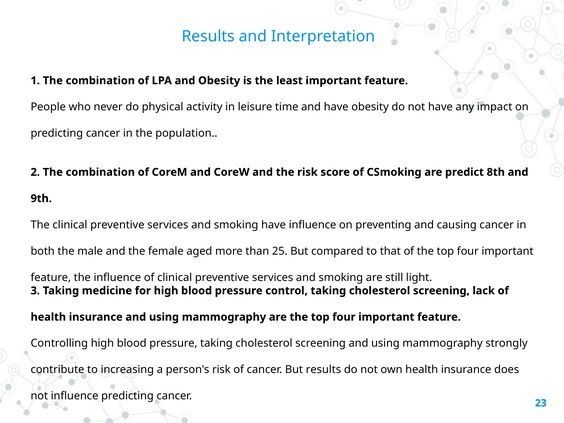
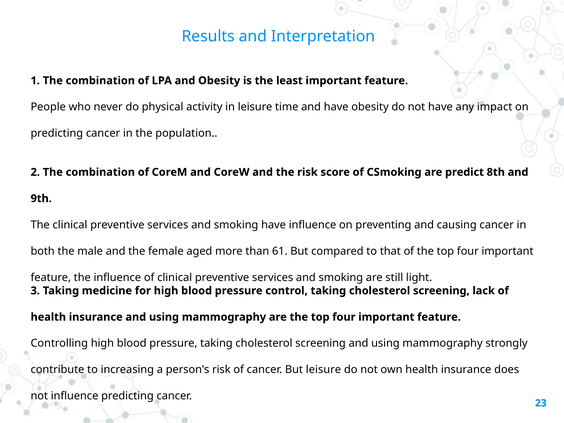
25: 25 -> 61
But results: results -> leisure
